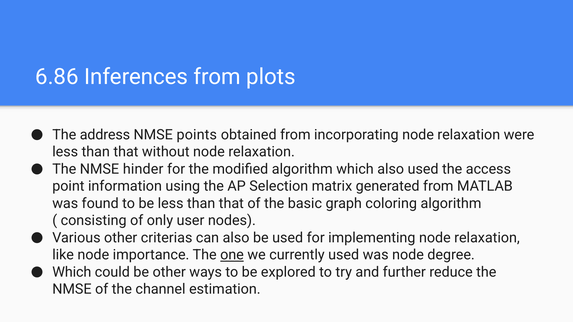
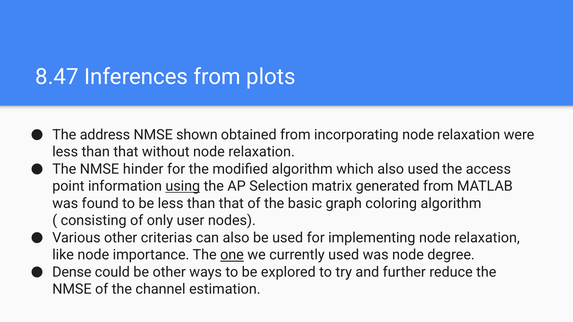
6.86: 6.86 -> 8.47
points: points -> shown
using underline: none -> present
Which at (72, 272): Which -> Dense
